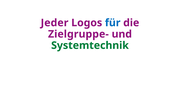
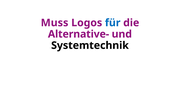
Jeder: Jeder -> Muss
Zielgruppe-: Zielgruppe- -> Alternative-
Systemtechnik colour: green -> black
